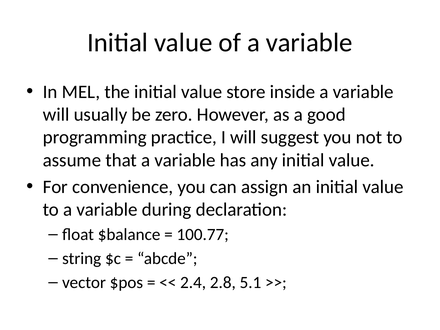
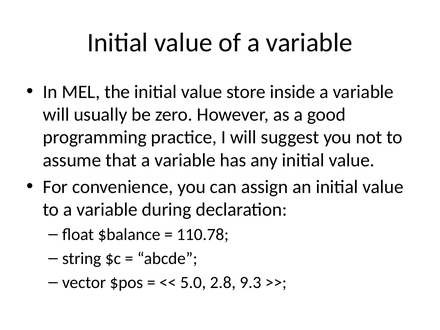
100.77: 100.77 -> 110.78
2.4: 2.4 -> 5.0
5.1: 5.1 -> 9.3
